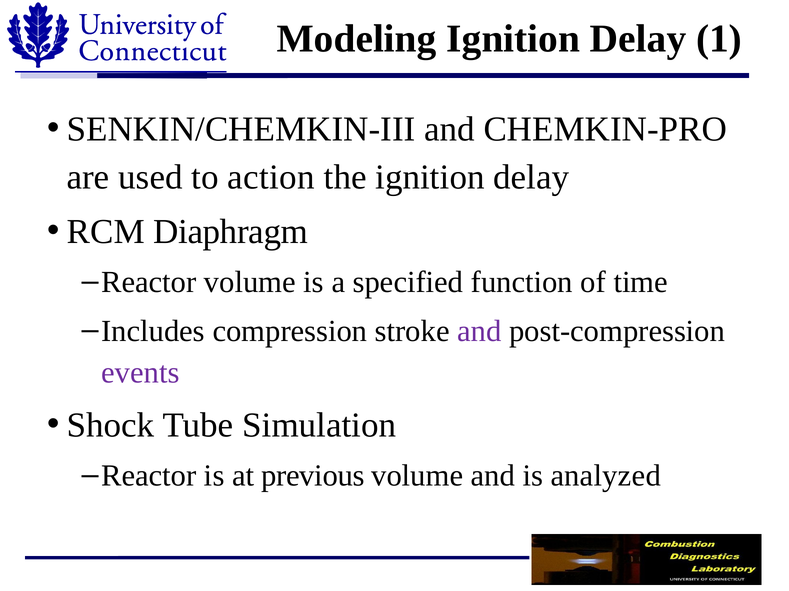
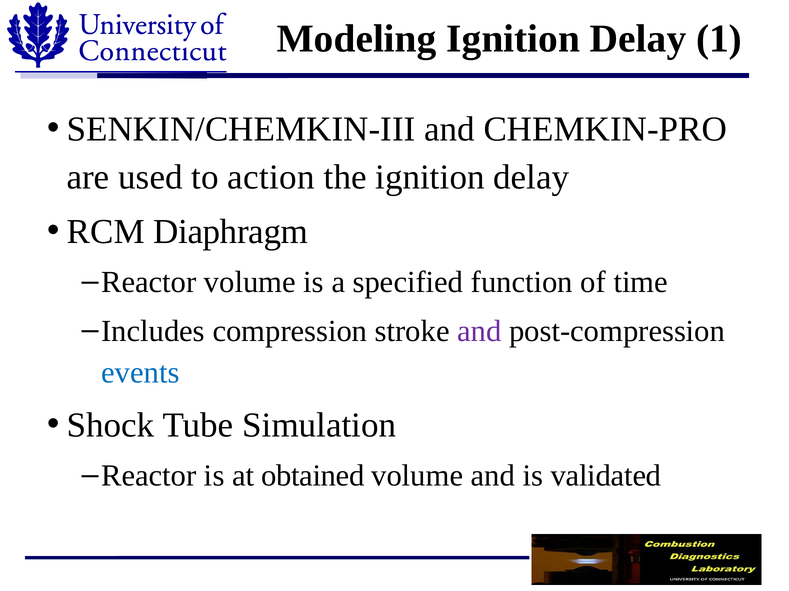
events colour: purple -> blue
previous: previous -> obtained
analyzed: analyzed -> validated
